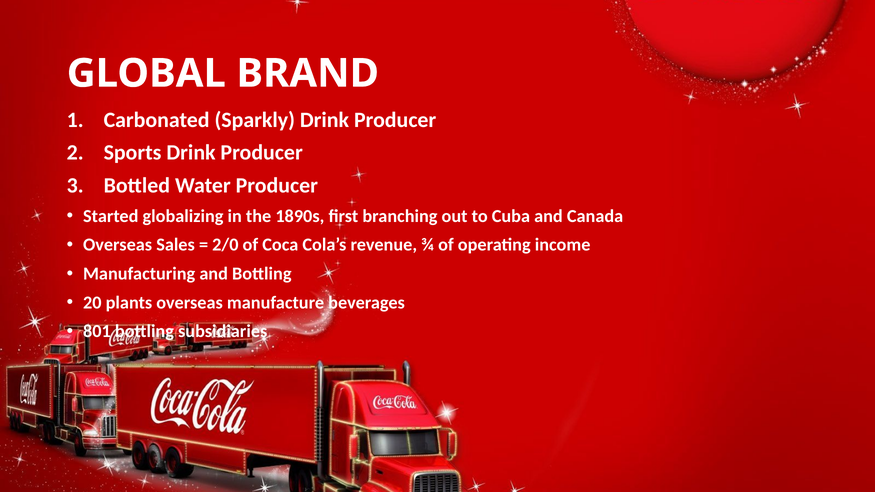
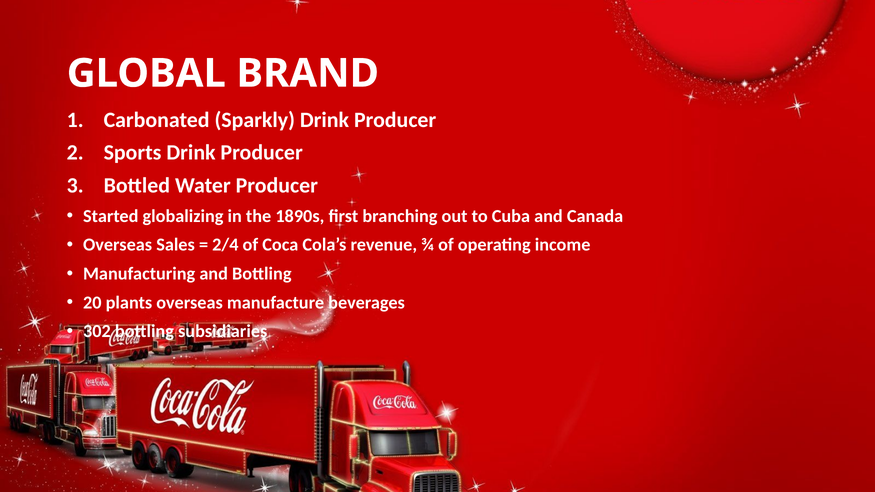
2/0: 2/0 -> 2/4
801: 801 -> 302
